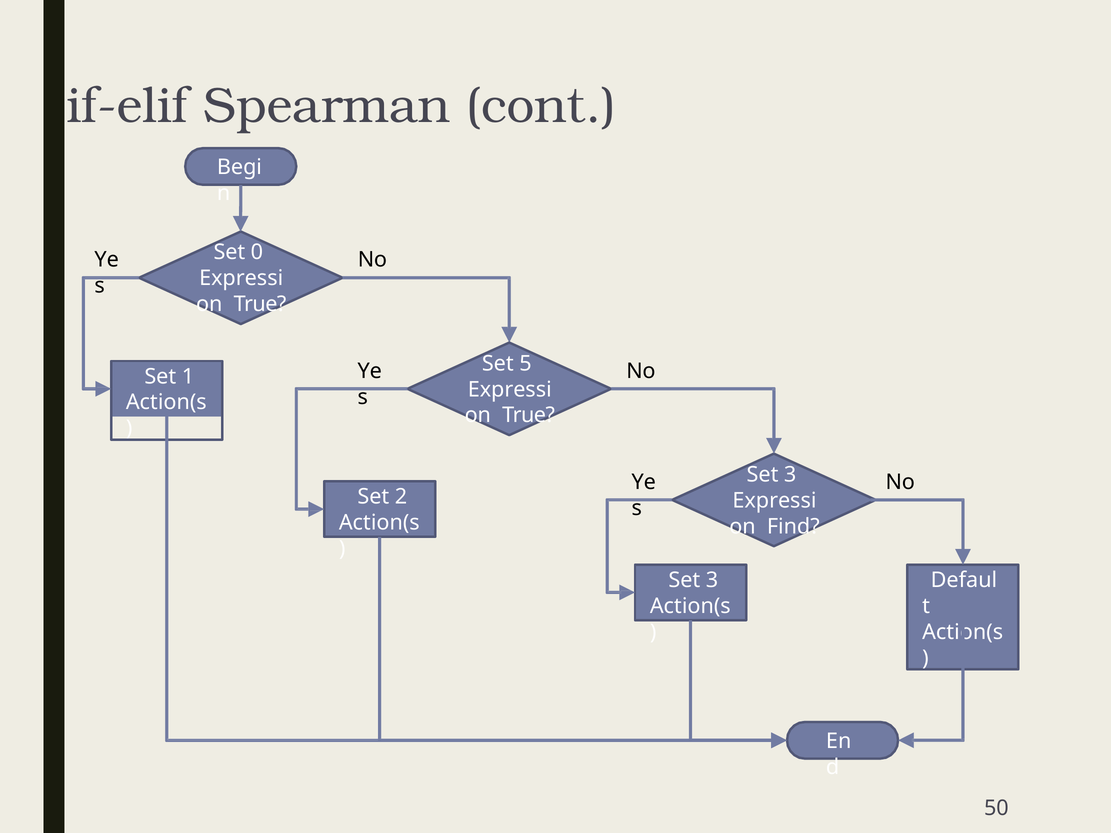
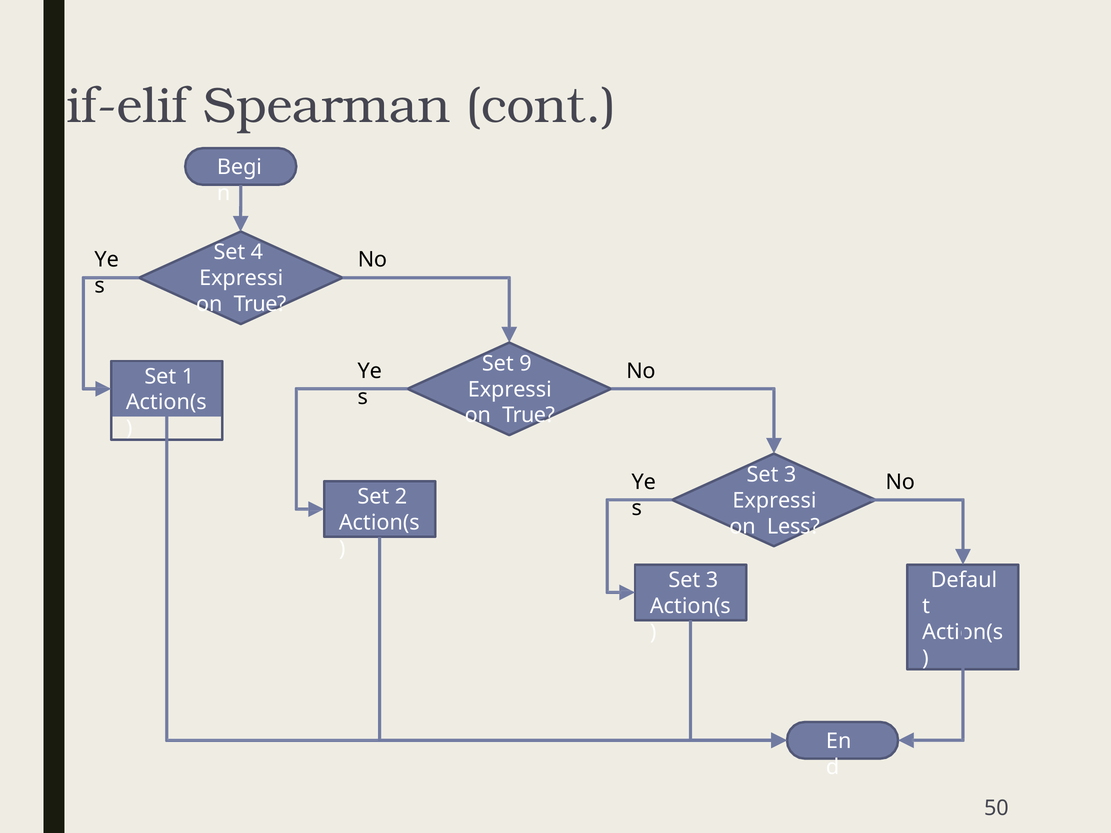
0: 0 -> 4
5: 5 -> 9
Find: Find -> Less
